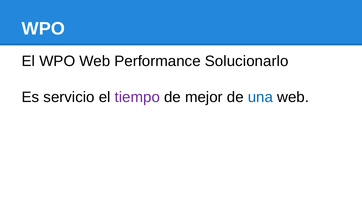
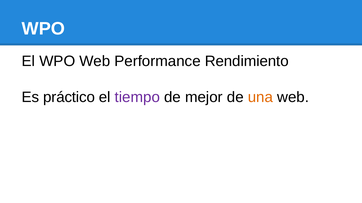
Solucionarlo: Solucionarlo -> Rendimiento
servicio: servicio -> práctico
una colour: blue -> orange
